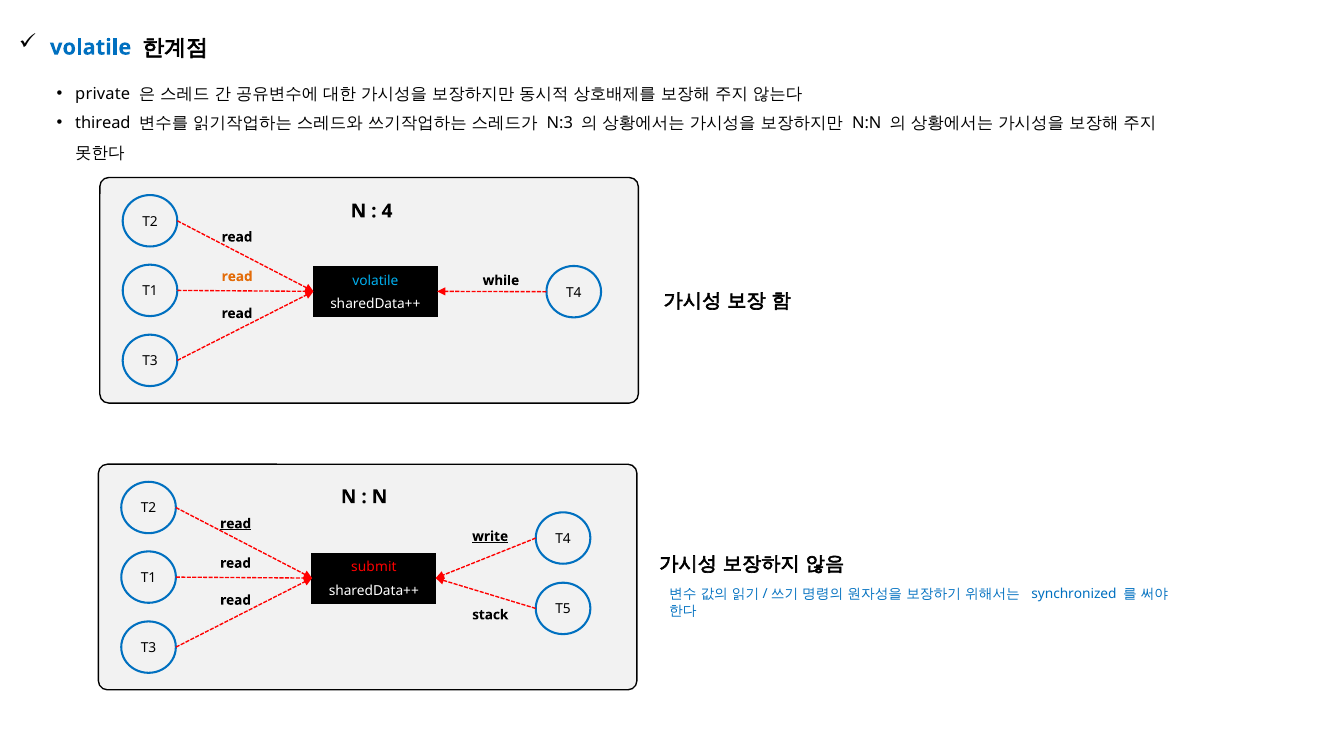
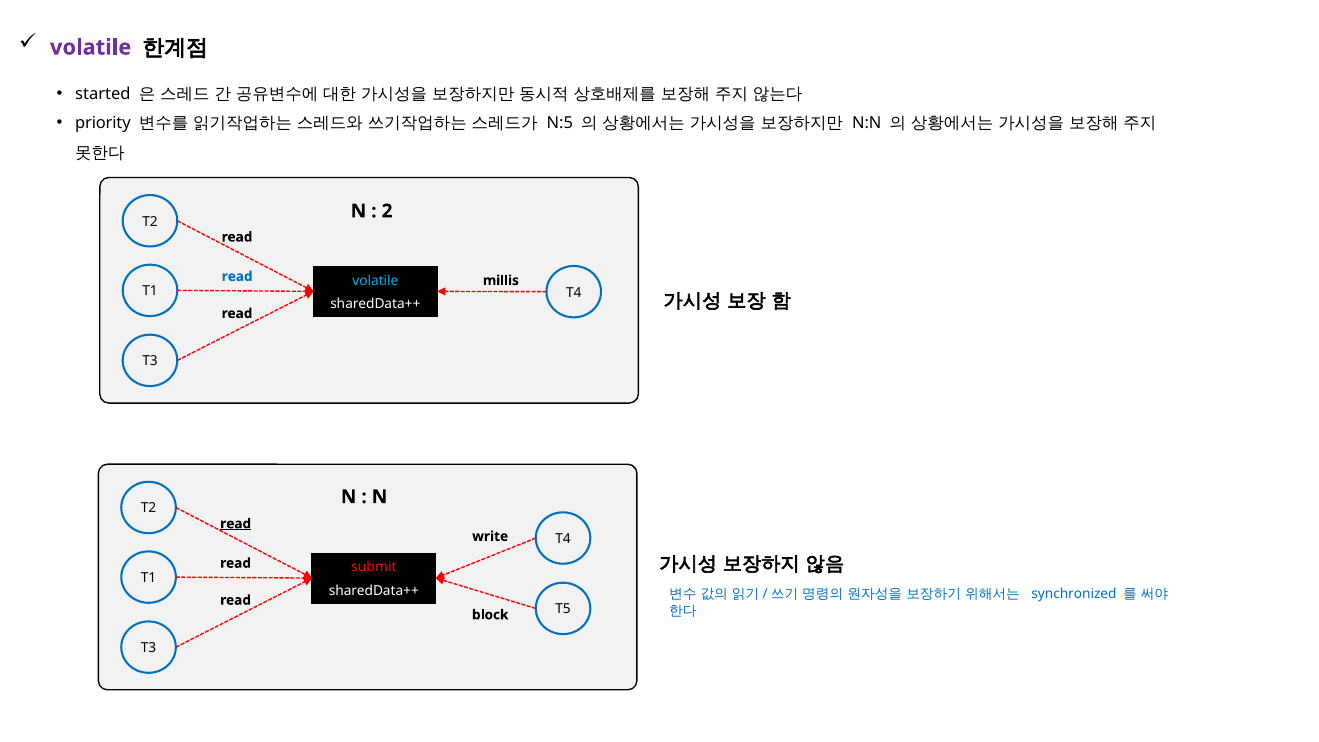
volatile at (91, 47) colour: blue -> purple
private: private -> started
thiread: thiread -> priority
N:3: N:3 -> N:5
4: 4 -> 2
read at (237, 276) colour: orange -> blue
while: while -> millis
write underline: present -> none
stack: stack -> block
